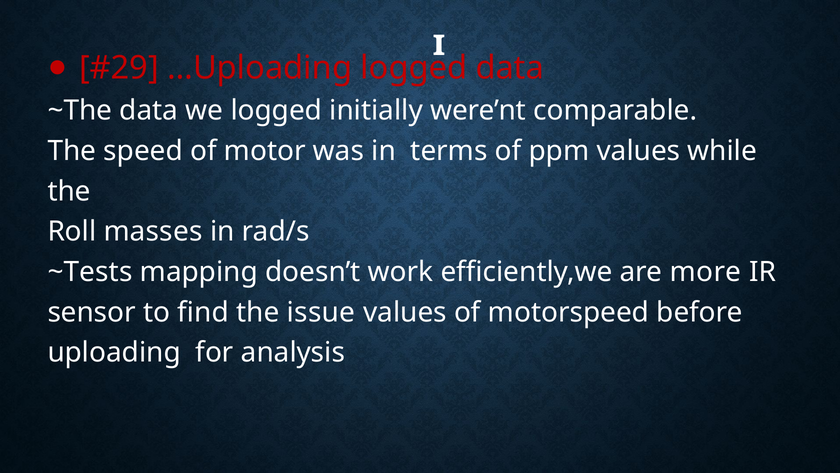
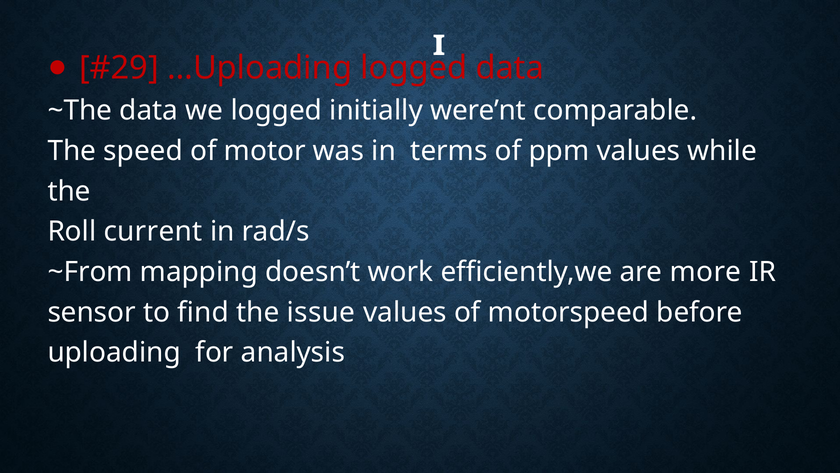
masses: masses -> current
~Tests: ~Tests -> ~From
